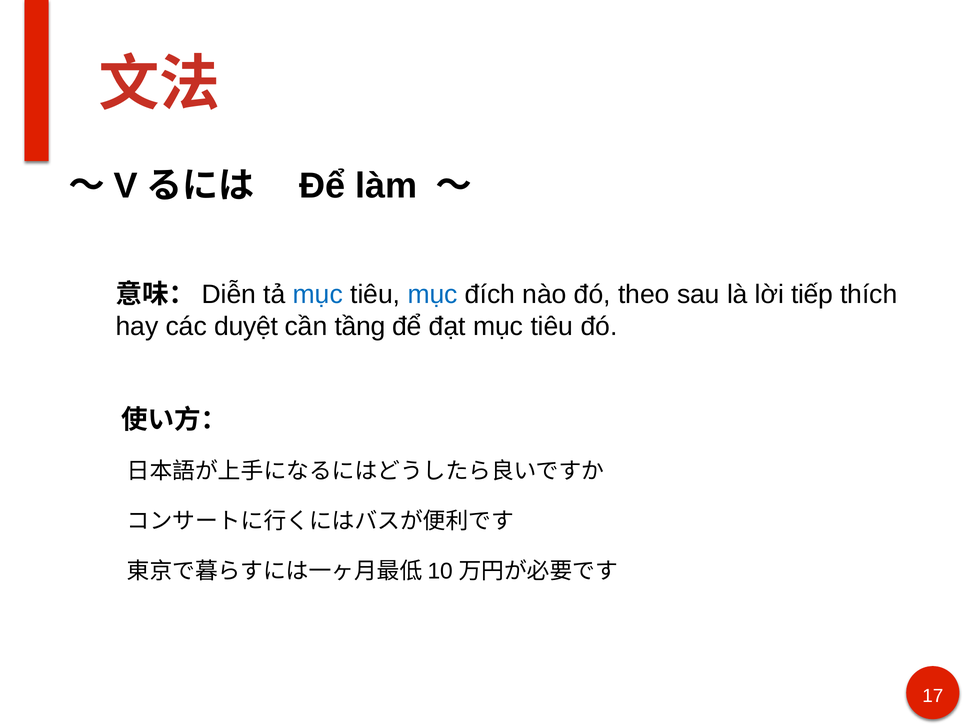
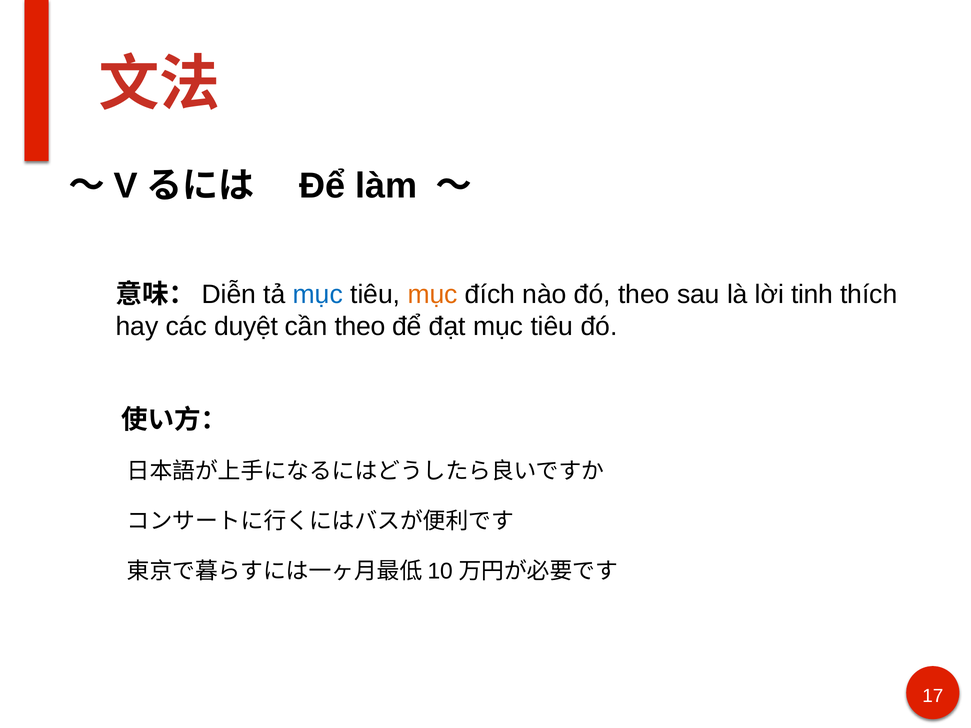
mục at (433, 294) colour: blue -> orange
tiếp: tiếp -> tinh
cần tầng: tầng -> theo
